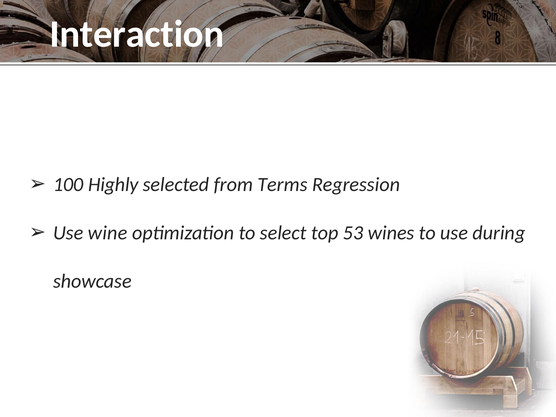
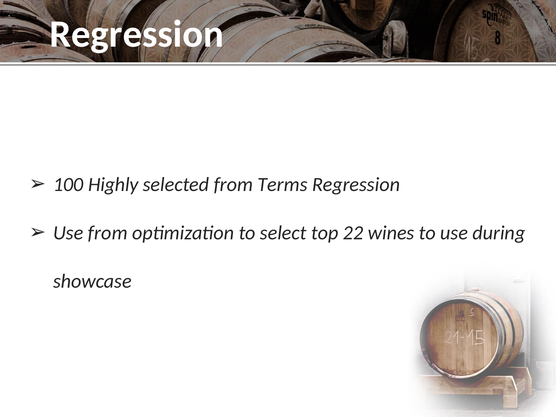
Interaction at (137, 34): Interaction -> Regression
Use wine: wine -> from
53: 53 -> 22
